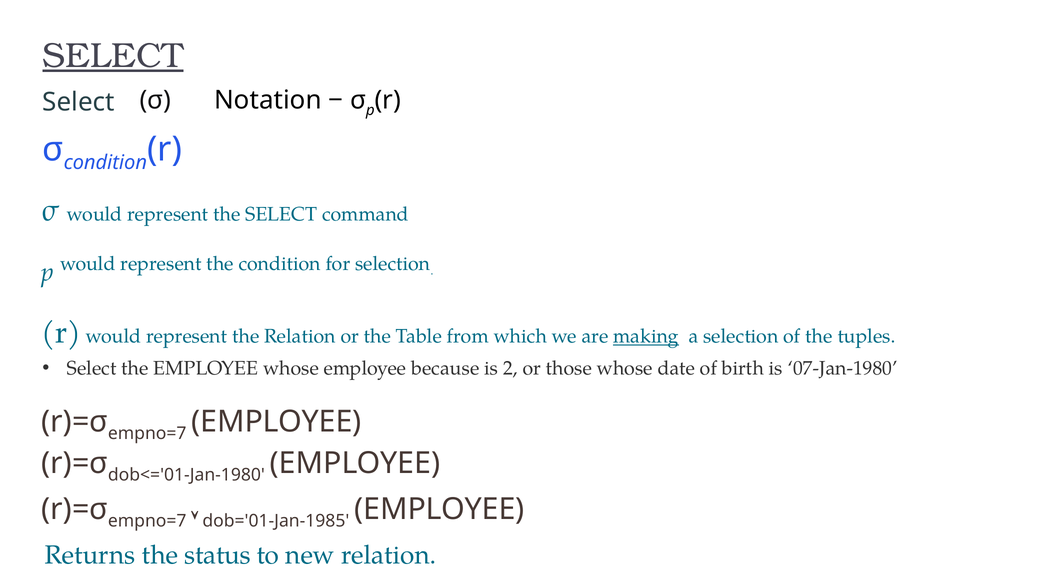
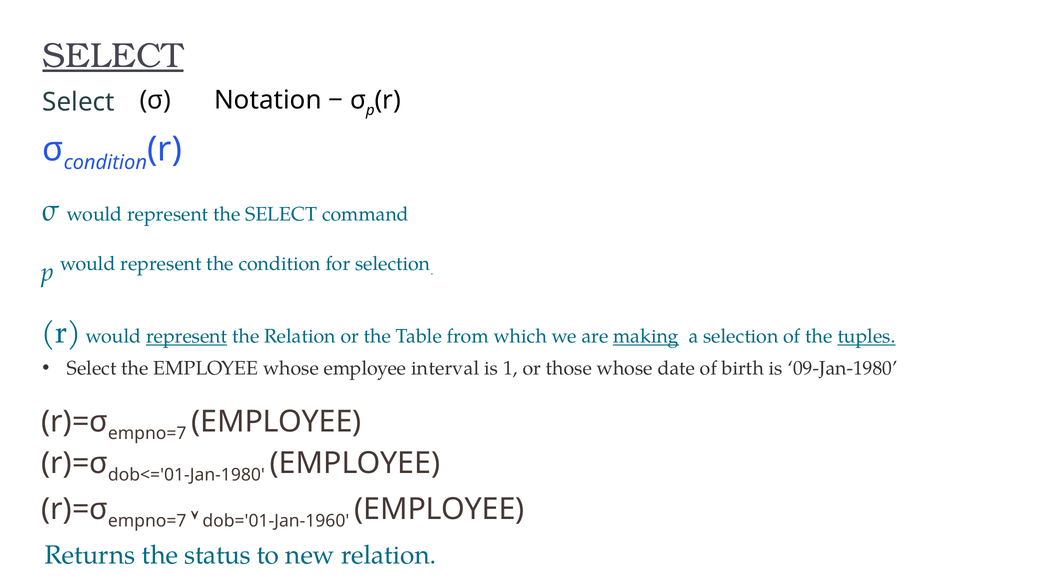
represent at (187, 336) underline: none -> present
tuples underline: none -> present
because: because -> interval
2: 2 -> 1
07-Jan-1980: 07-Jan-1980 -> 09-Jan-1980
dob='01-Jan-1985: dob='01-Jan-1985 -> dob='01-Jan-1960
